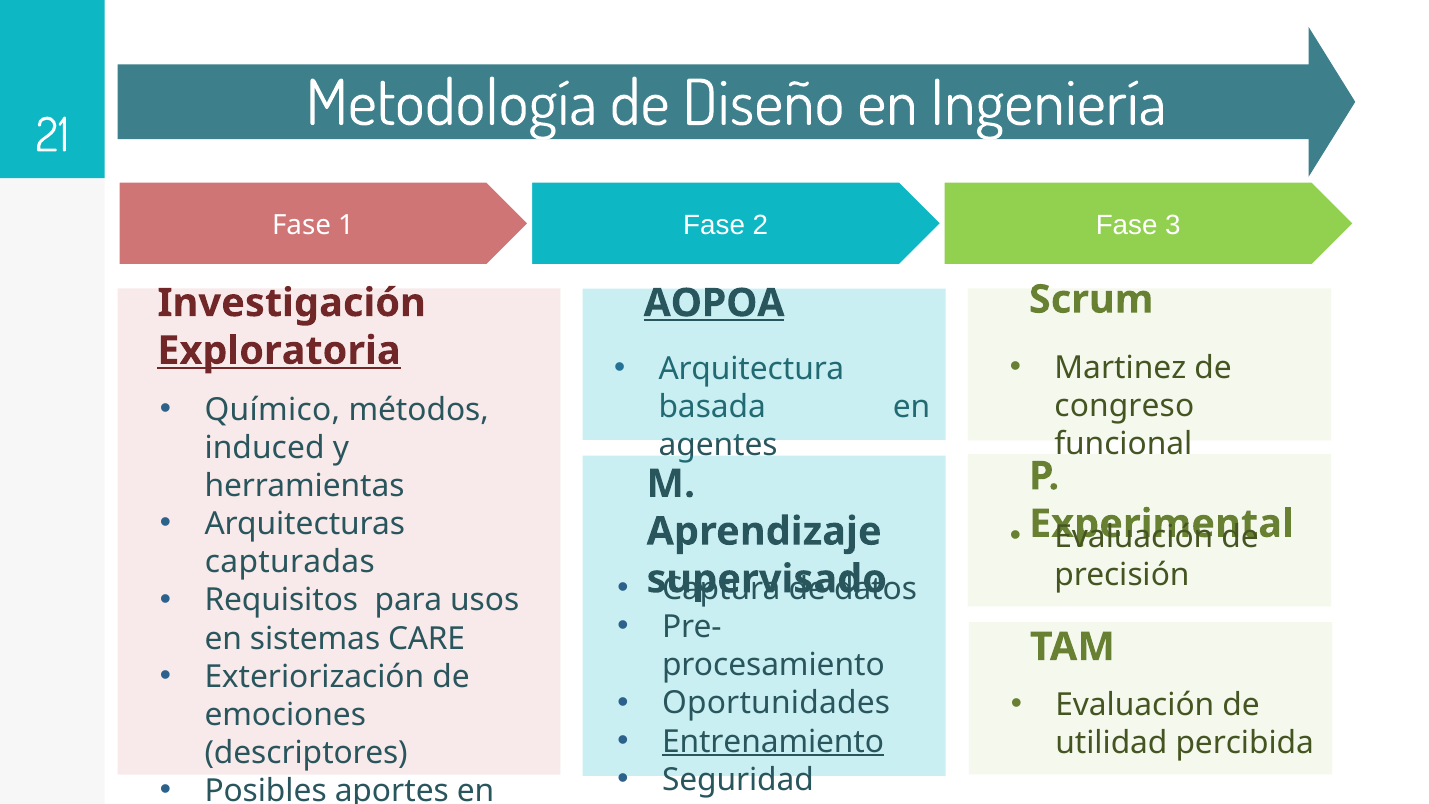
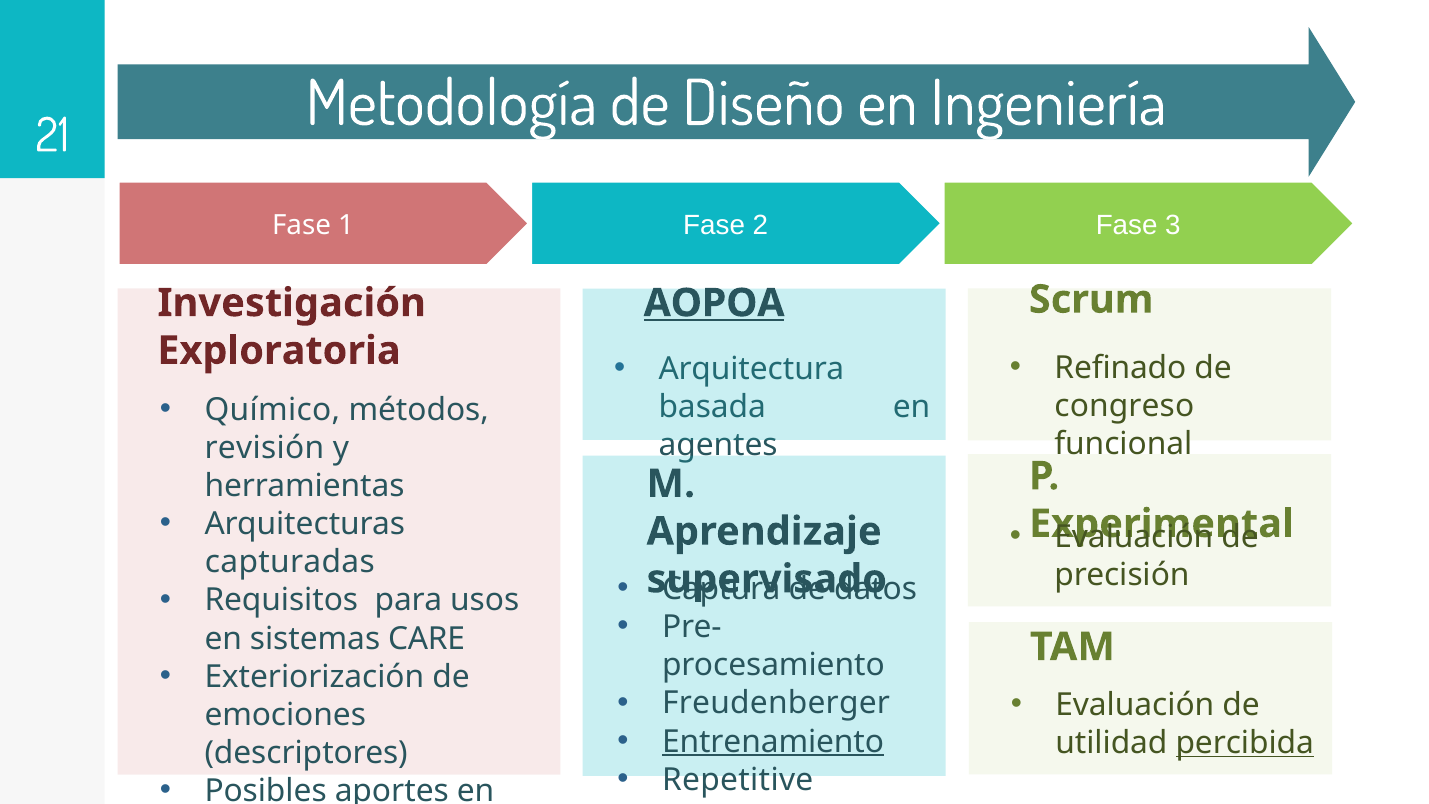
Exploratoria underline: present -> none
Martinez: Martinez -> Refinado
induced: induced -> revisión
Oportunidades: Oportunidades -> Freudenberger
percibida underline: none -> present
Seguridad: Seguridad -> Repetitive
